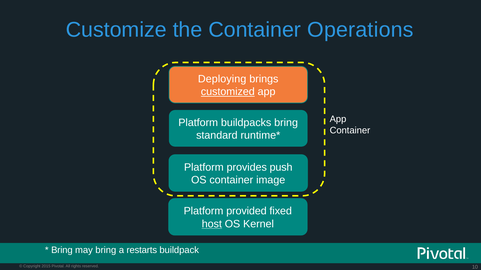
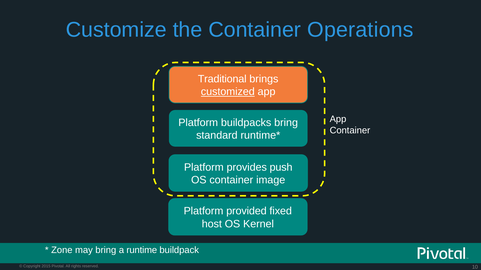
Deploying: Deploying -> Traditional
host underline: present -> none
Bring at (62, 250): Bring -> Zone
restarts: restarts -> runtime
